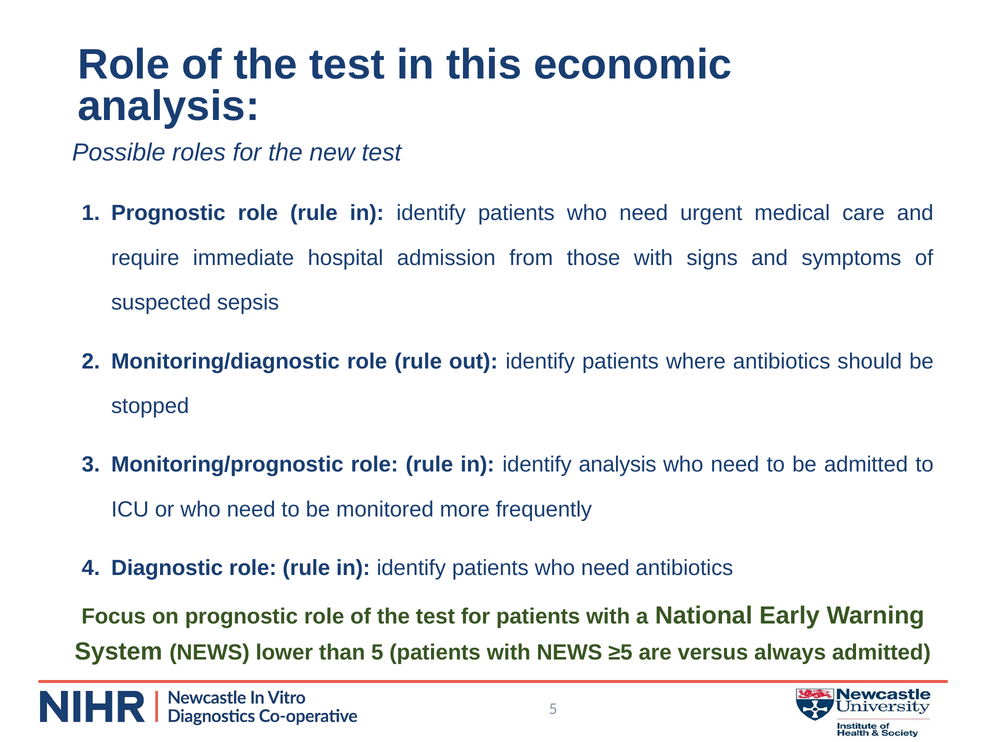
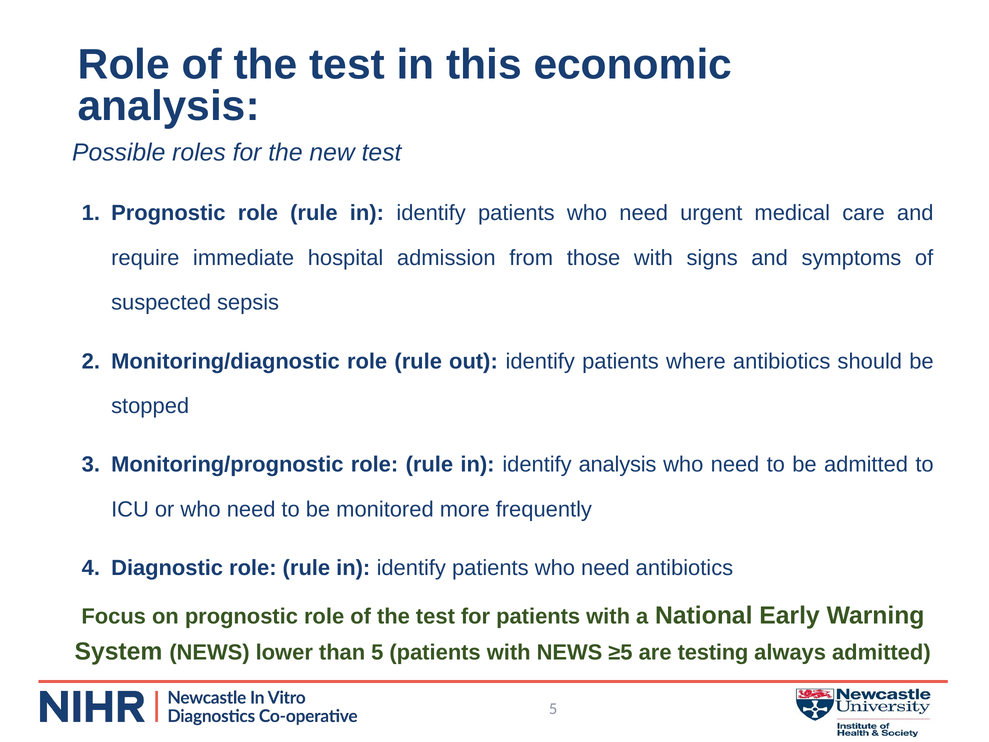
versus: versus -> testing
